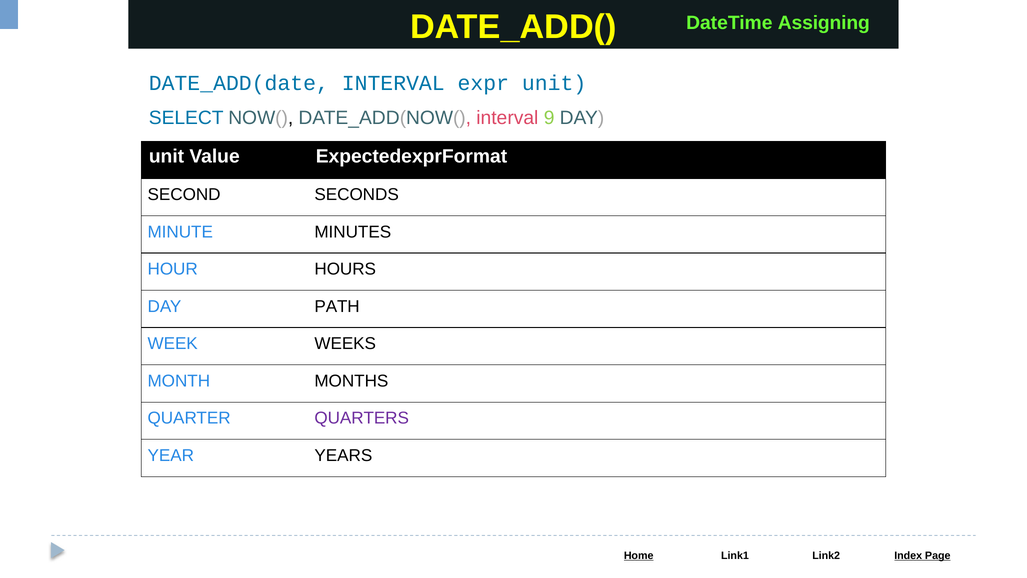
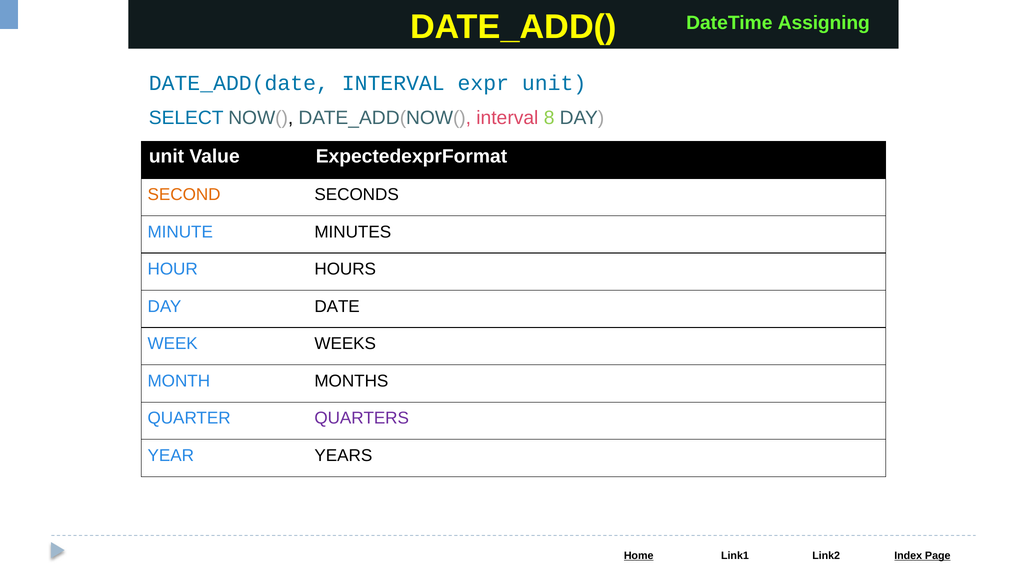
9: 9 -> 8
SECOND colour: black -> orange
PATH: PATH -> DATE
